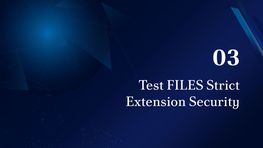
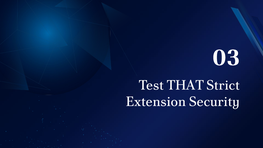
FILES: FILES -> THAT
